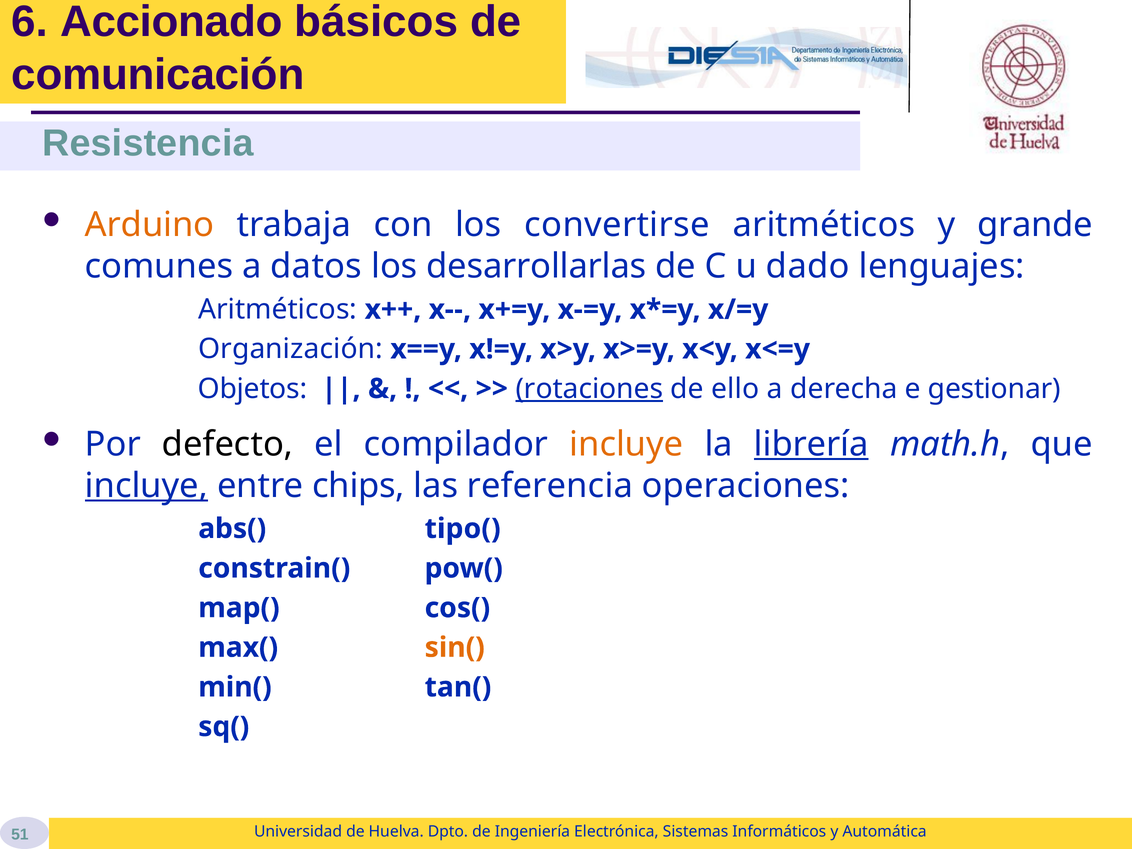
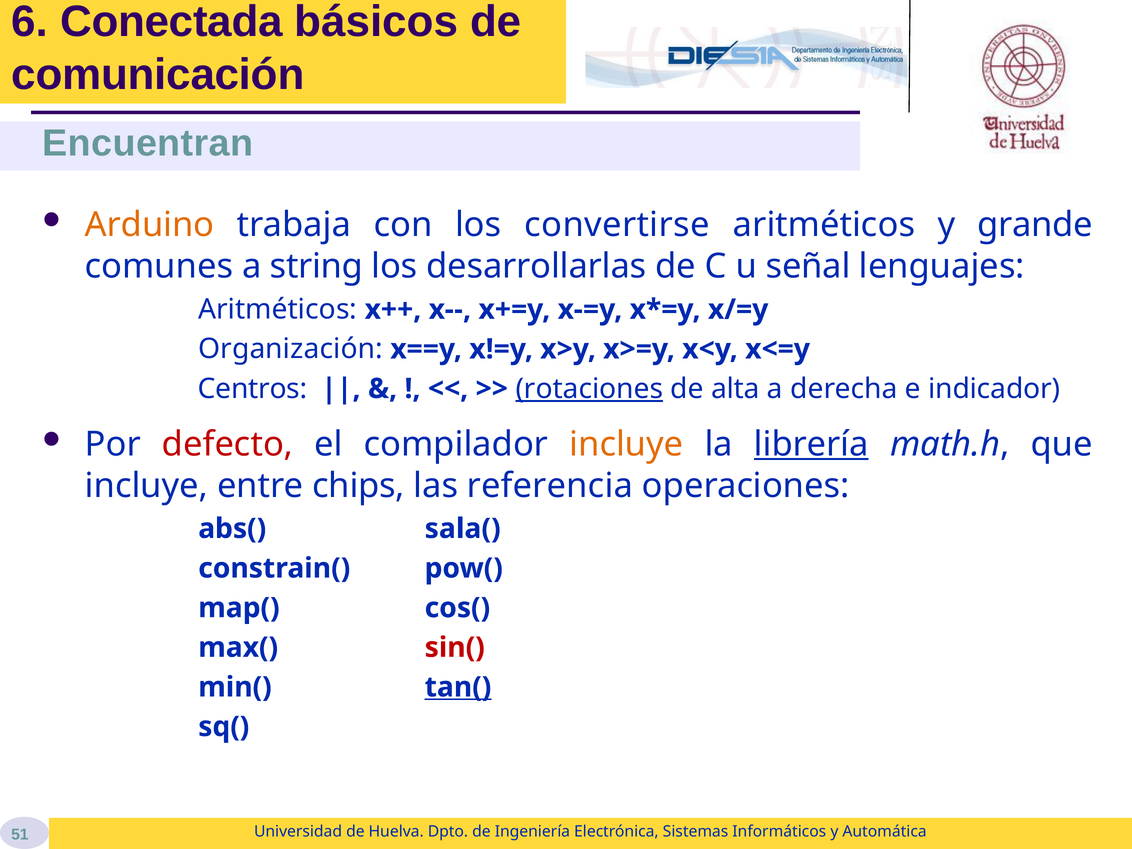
Accionado: Accionado -> Conectada
Resistencia: Resistencia -> Encuentran
datos: datos -> string
dado: dado -> señal
Objetos: Objetos -> Centros
ello: ello -> alta
gestionar: gestionar -> indicador
defecto colour: black -> red
incluye at (146, 486) underline: present -> none
tipo(: tipo( -> sala(
sin( colour: orange -> red
tan( underline: none -> present
